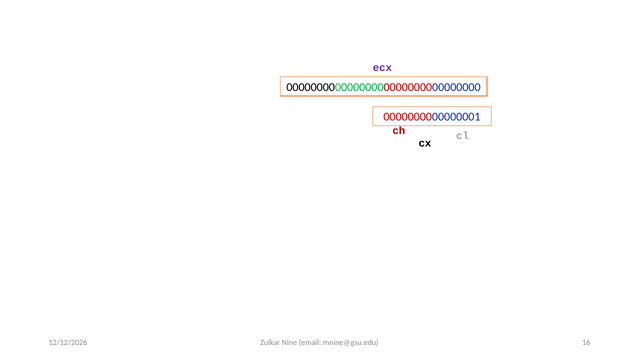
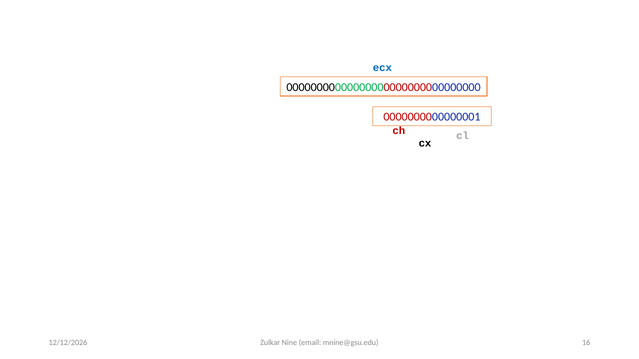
ecx colour: purple -> blue
